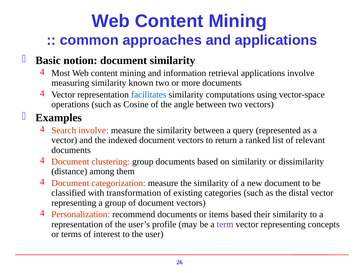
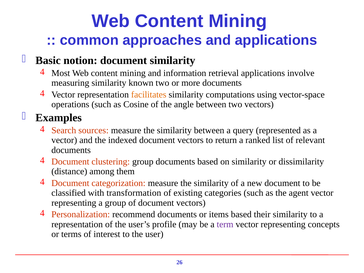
facilitates colour: blue -> orange
Search involve: involve -> sources
distal: distal -> agent
